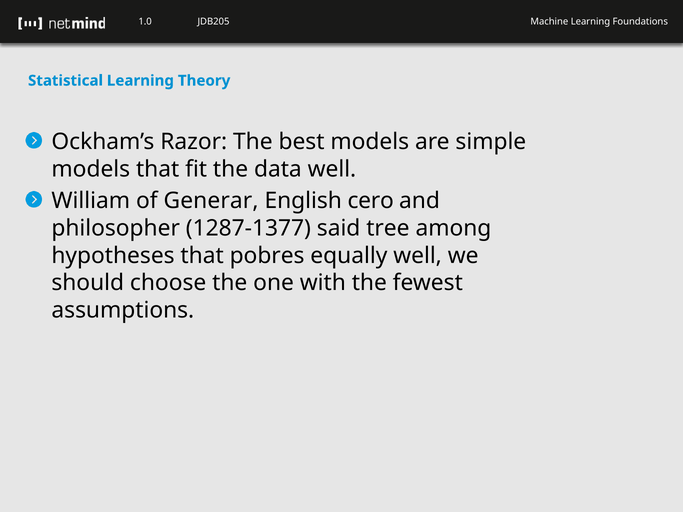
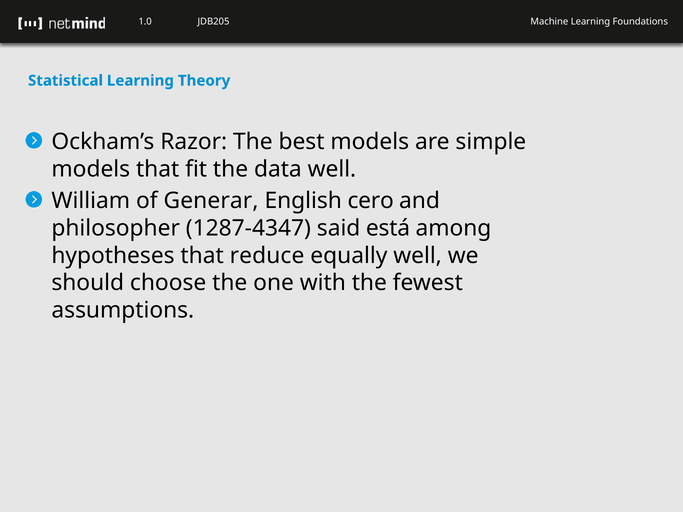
1287-1377: 1287-1377 -> 1287-4347
tree: tree -> está
pobres: pobres -> reduce
